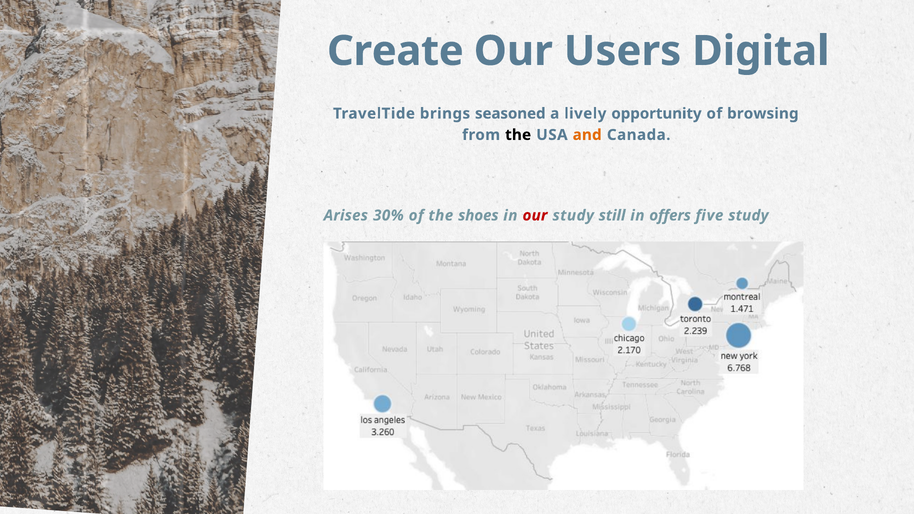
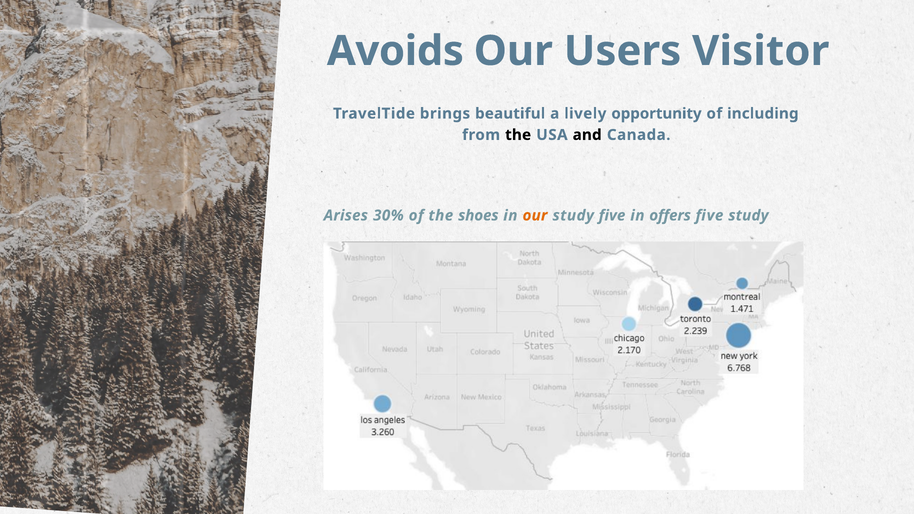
Create: Create -> Avoids
Digital: Digital -> Visitor
seasoned: seasoned -> beautiful
browsing: browsing -> including
and colour: orange -> black
our at (535, 216) colour: red -> orange
study still: still -> five
